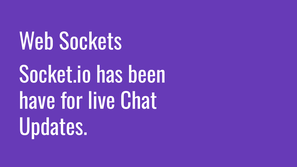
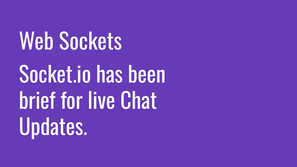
have: have -> brief
